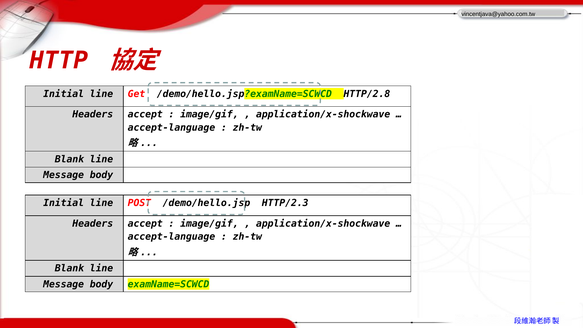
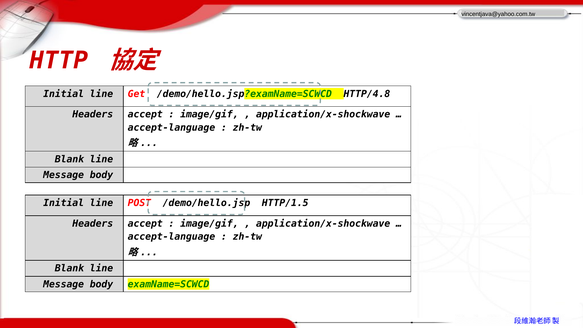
HTTP/2.8: HTTP/2.8 -> HTTP/4.8
HTTP/2.3: HTTP/2.3 -> HTTP/1.5
